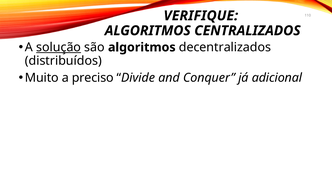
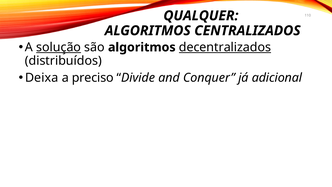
VERIFIQUE: VERIFIQUE -> QUALQUER
decentralizados underline: none -> present
Muito: Muito -> Deixa
